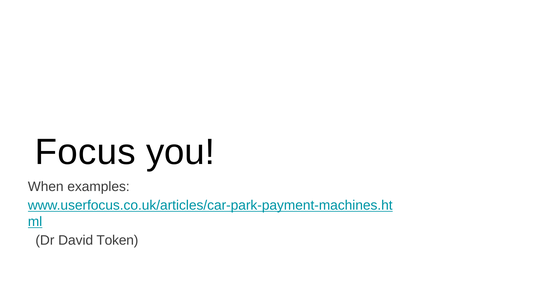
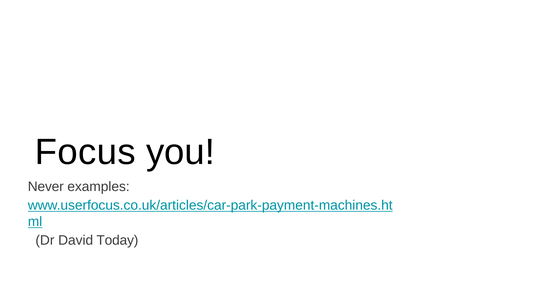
When: When -> Never
Token: Token -> Today
